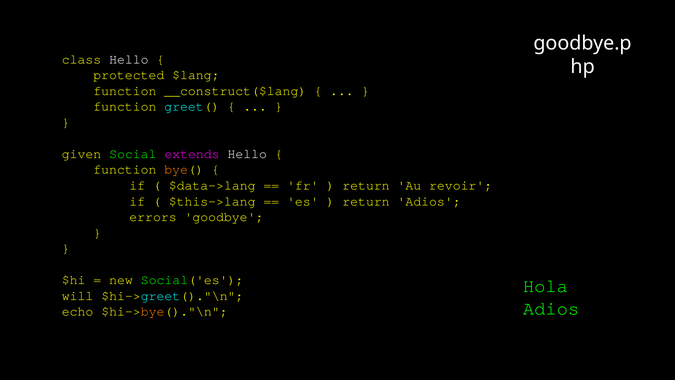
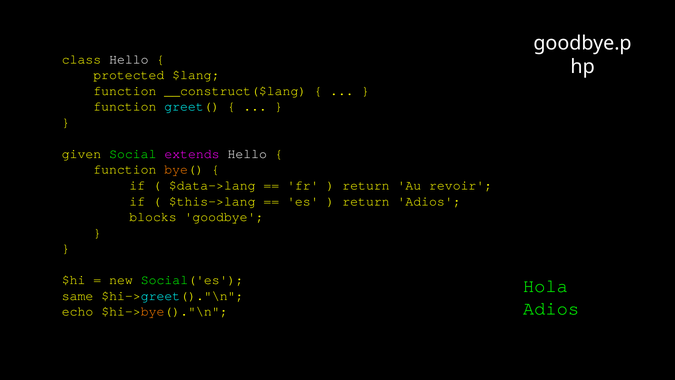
errors: errors -> blocks
will: will -> same
